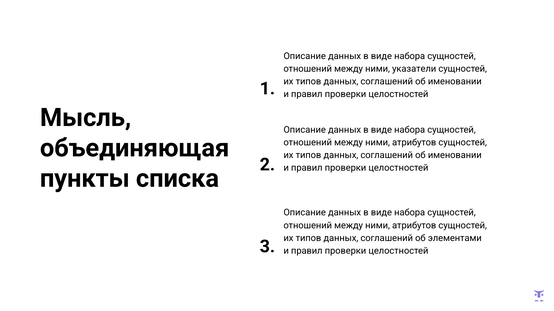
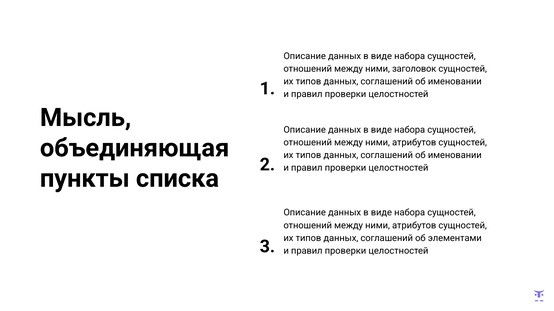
указатели: указатели -> заголовок
